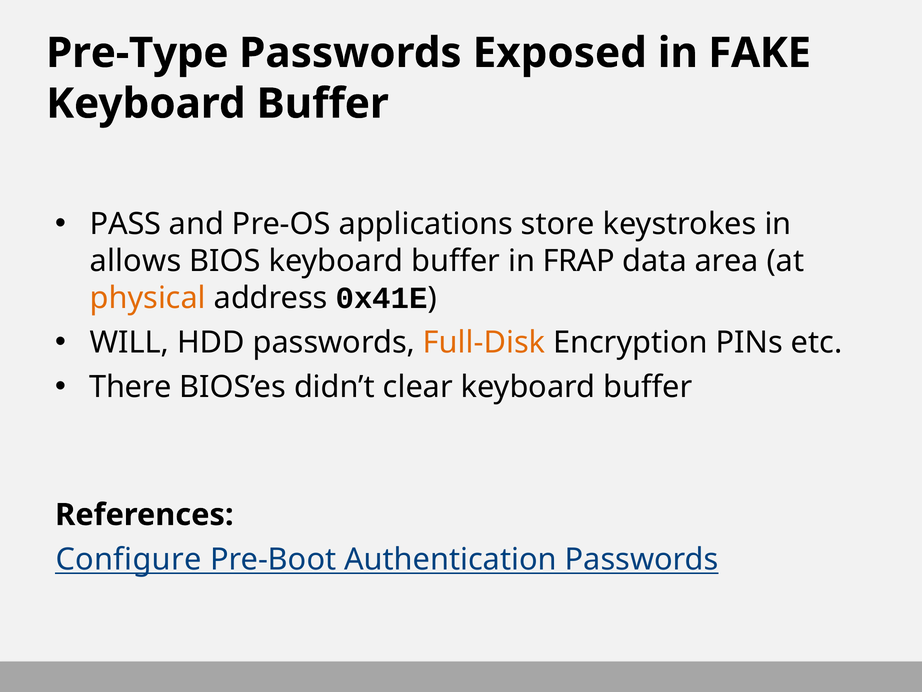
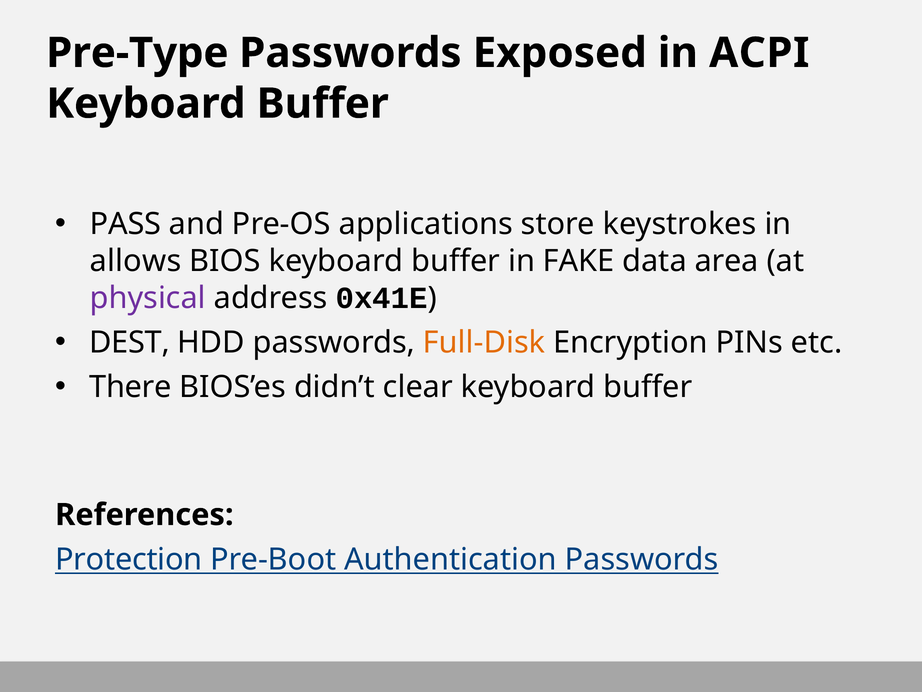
FAKE: FAKE -> ACPI
FRAP: FRAP -> FAKE
physical colour: orange -> purple
WILL: WILL -> DEST
Configure: Configure -> Protection
